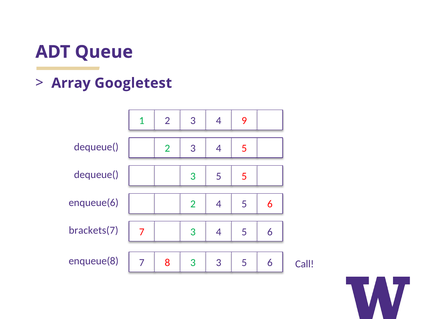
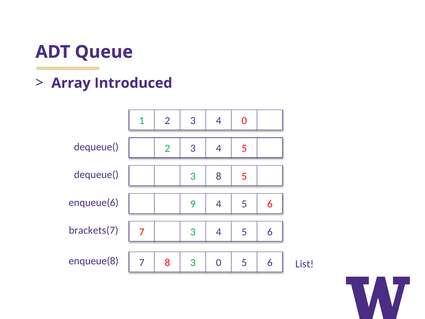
Googletest: Googletest -> Introduced
4 9: 9 -> 0
dequeue( 3 5: 5 -> 8
enqueue(6 2: 2 -> 9
3 3: 3 -> 0
Call: Call -> List
